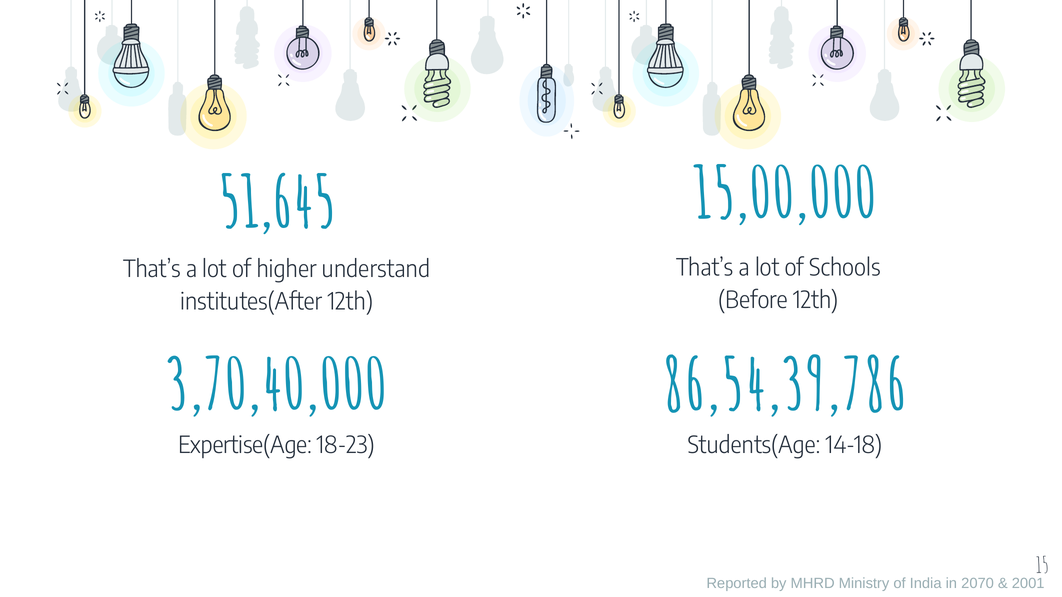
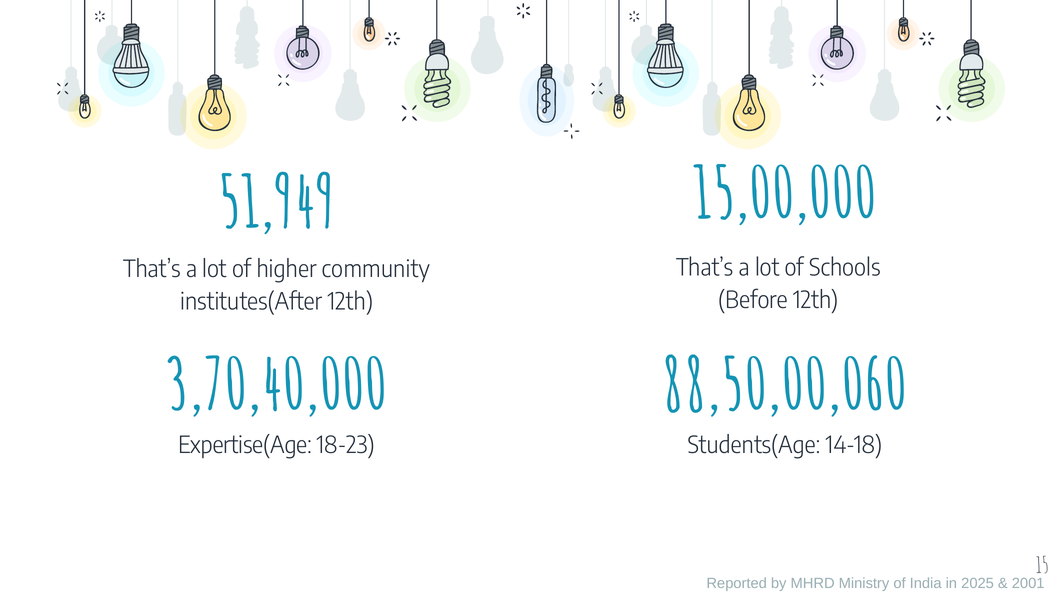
51,645: 51,645 -> 51,949
understand: understand -> community
86,54,39,786: 86,54,39,786 -> 88,50,00,060
2070: 2070 -> 2025
